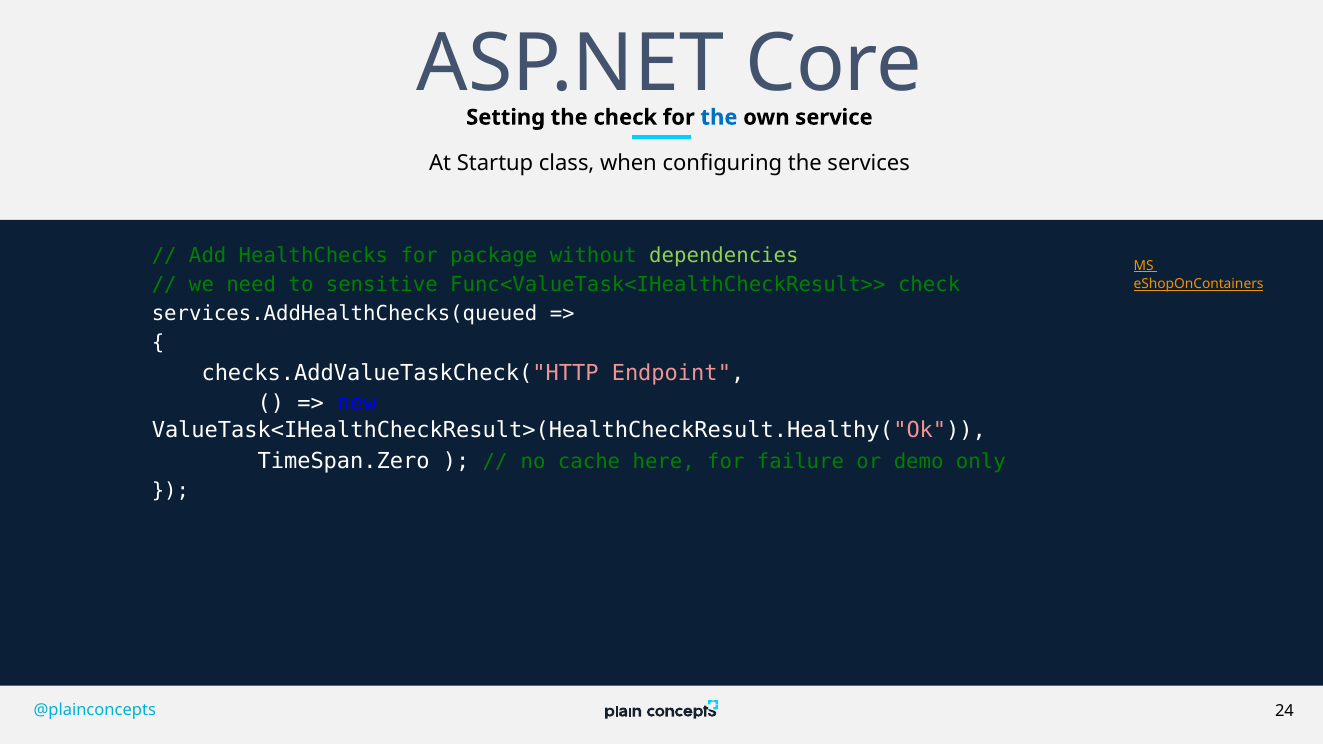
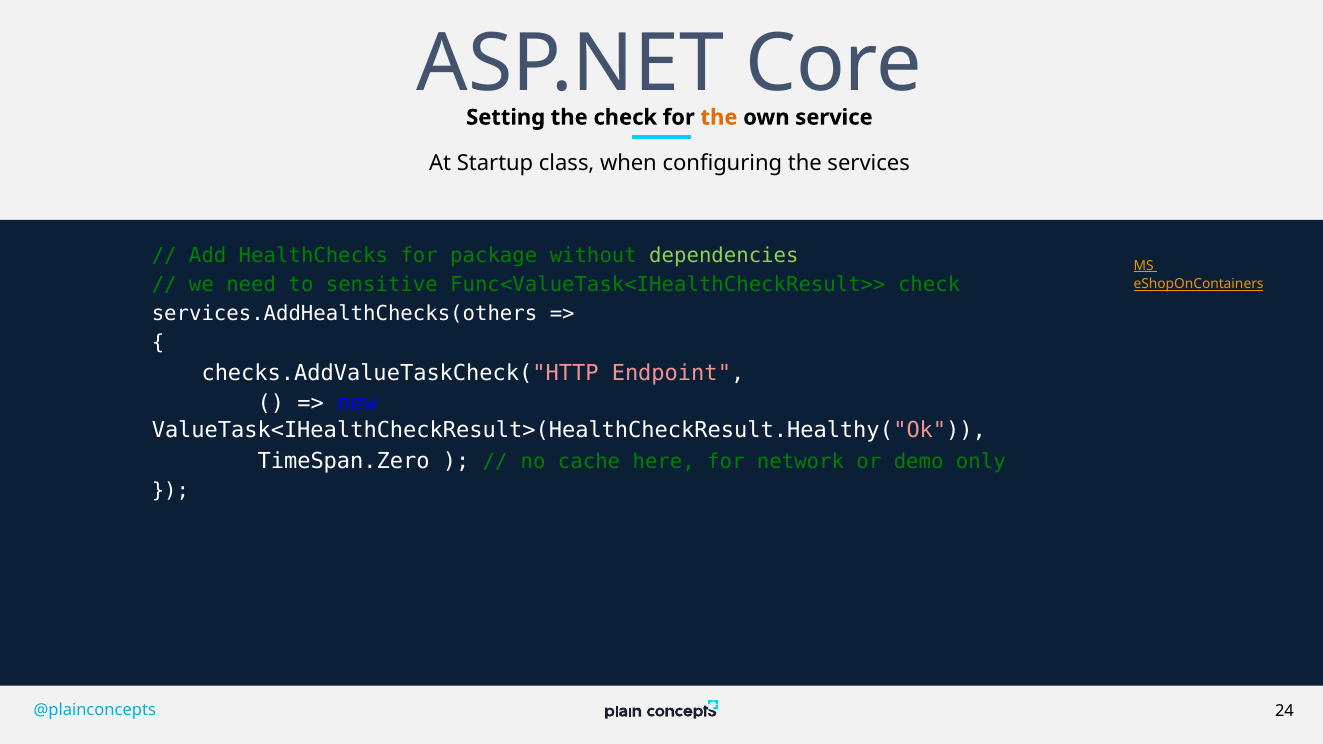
the at (719, 117) colour: blue -> orange
services.AddHealthChecks(queued: services.AddHealthChecks(queued -> services.AddHealthChecks(others
failure: failure -> network
